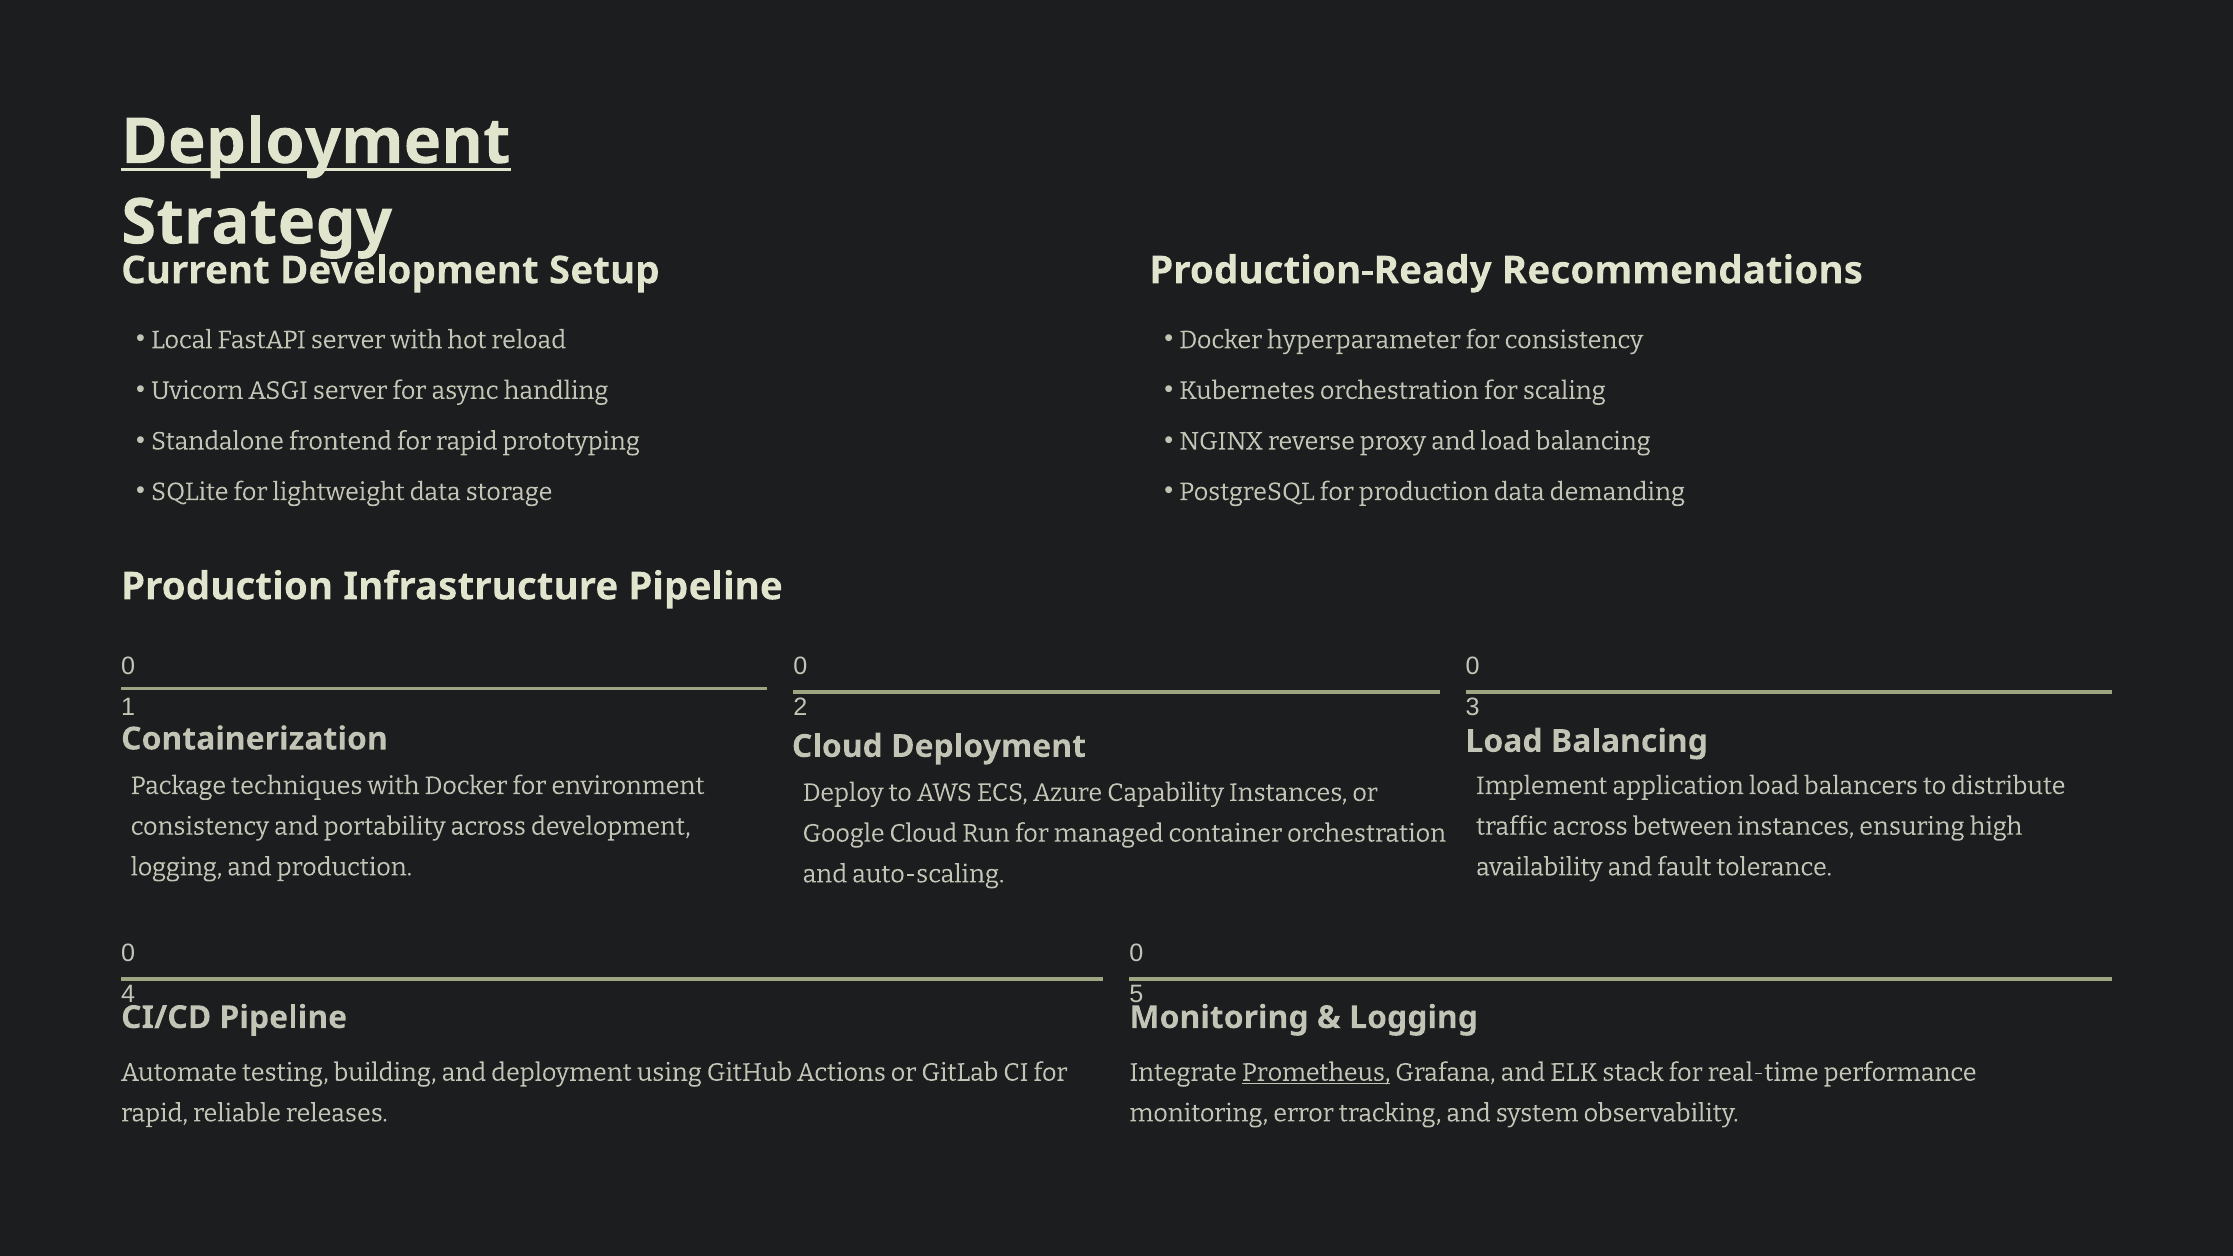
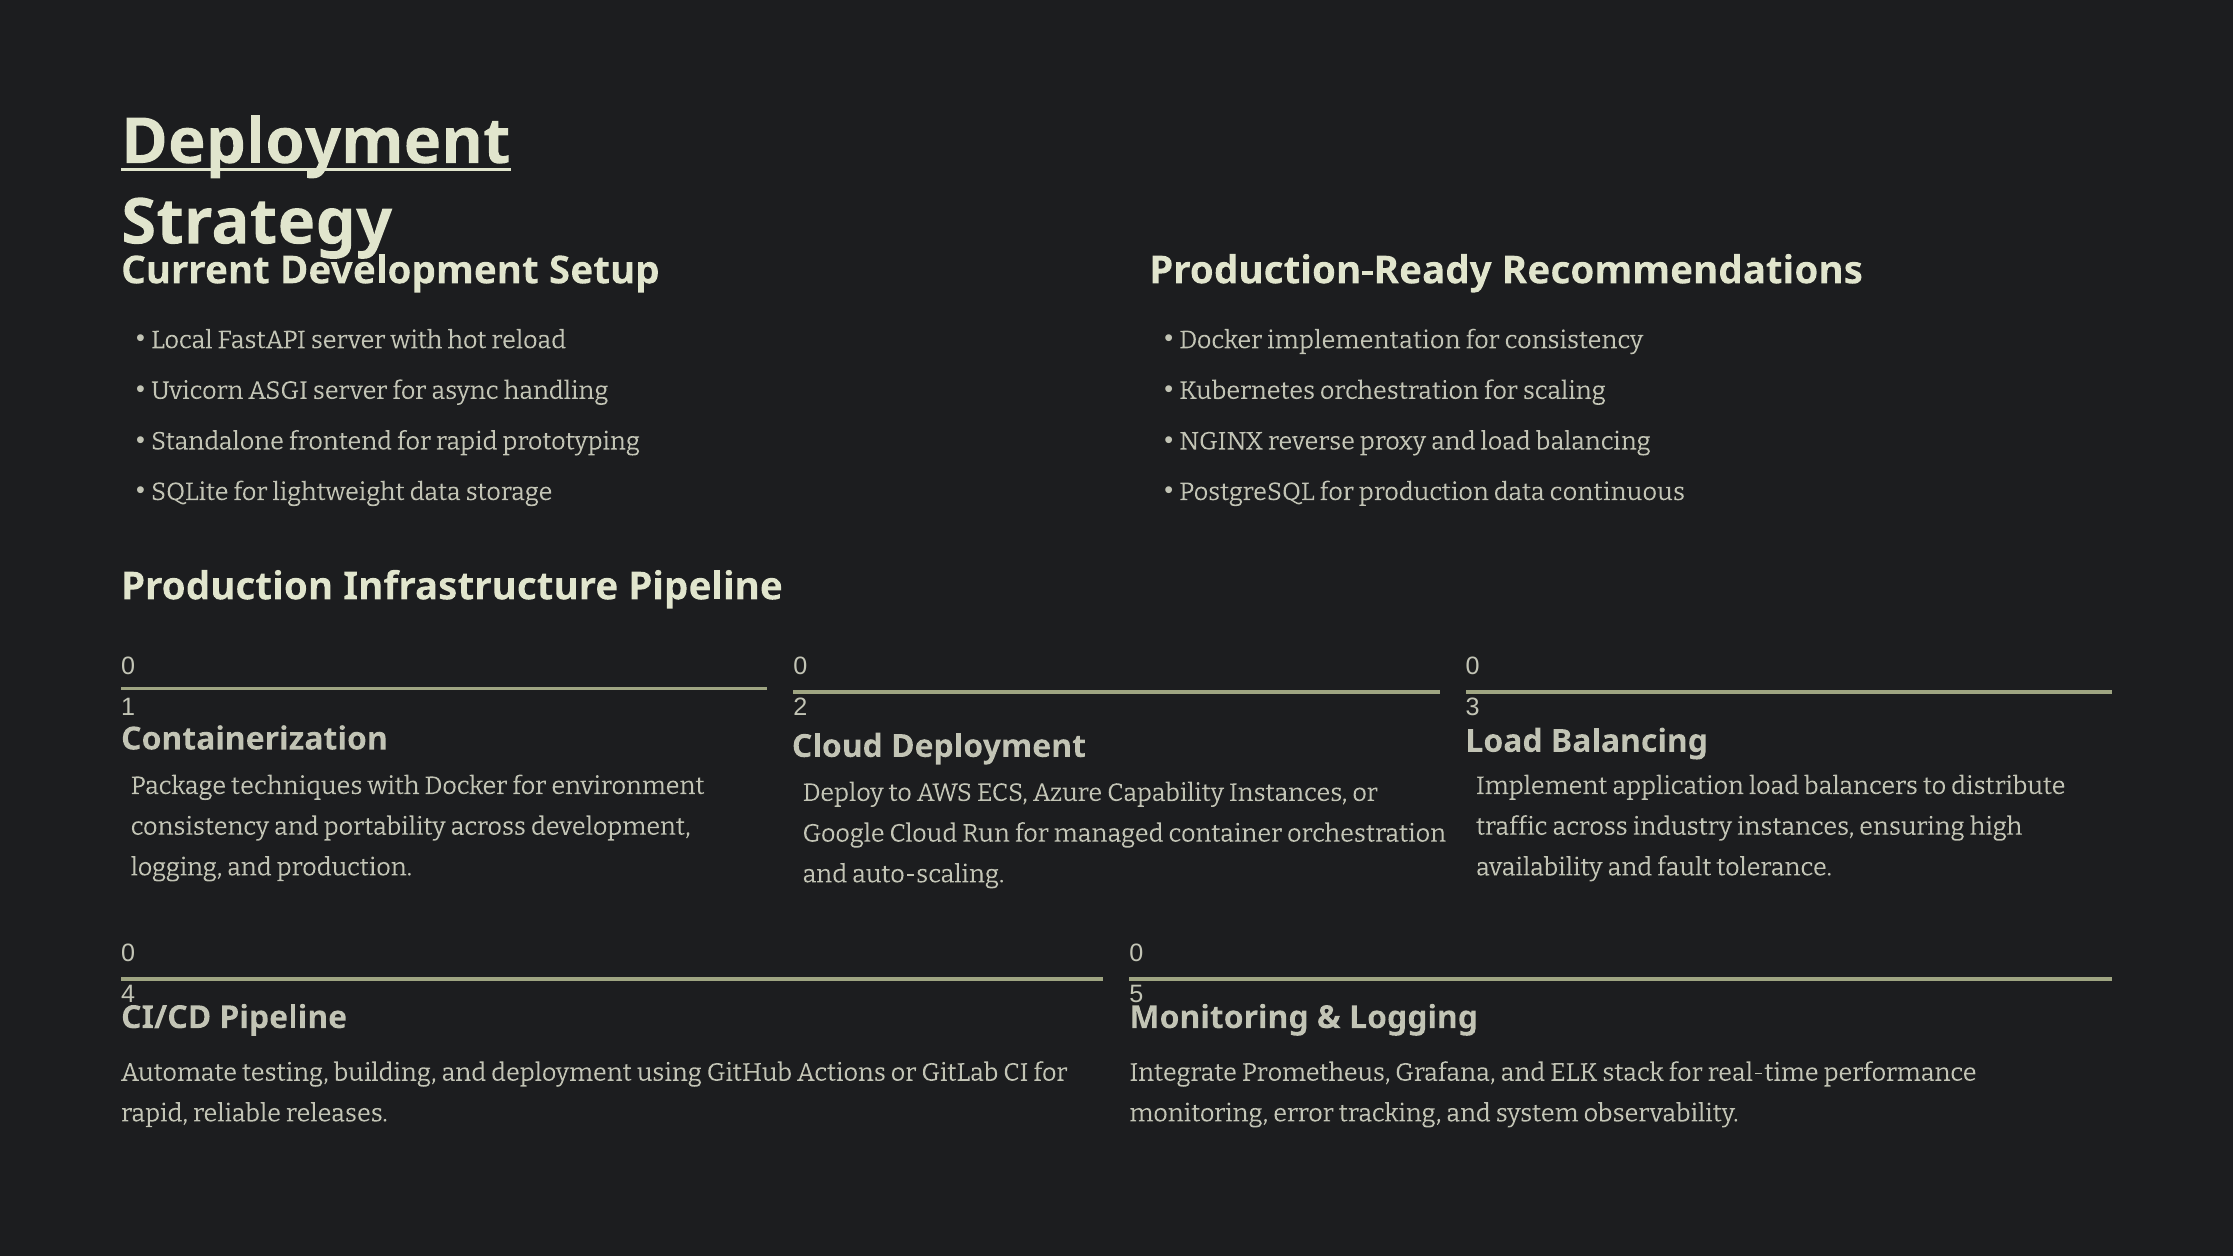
hyperparameter: hyperparameter -> implementation
demanding: demanding -> continuous
between: between -> industry
Prometheus underline: present -> none
